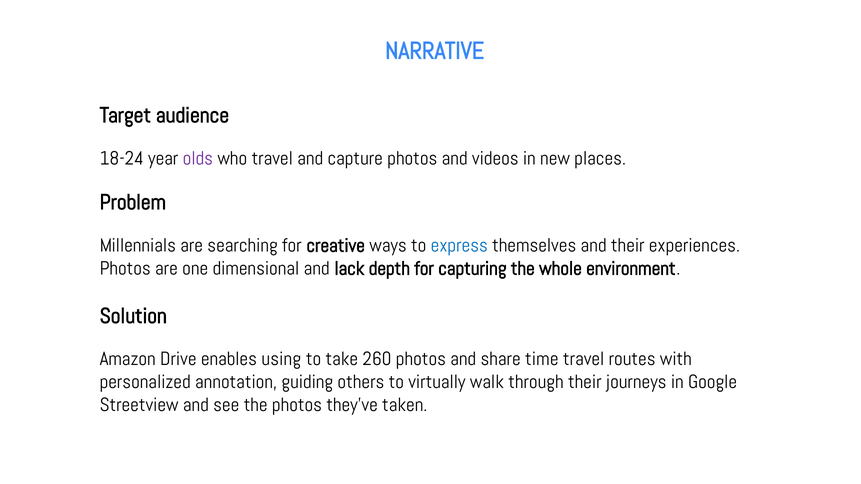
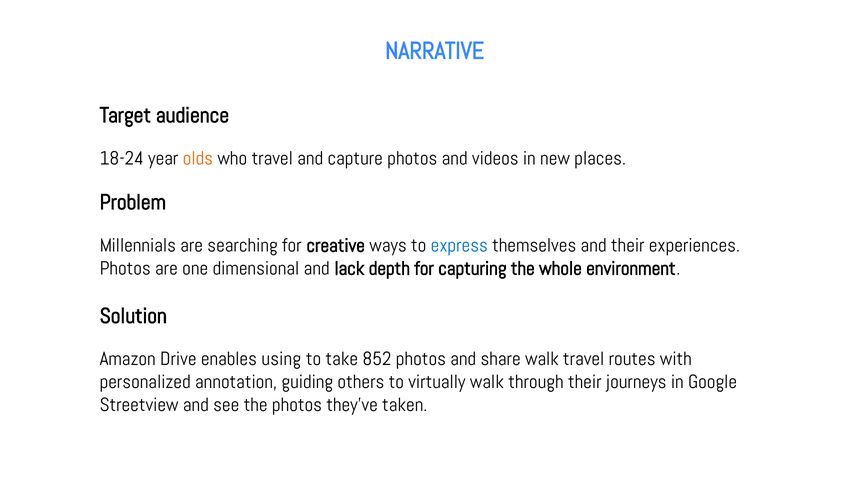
olds colour: purple -> orange
260: 260 -> 852
share time: time -> walk
